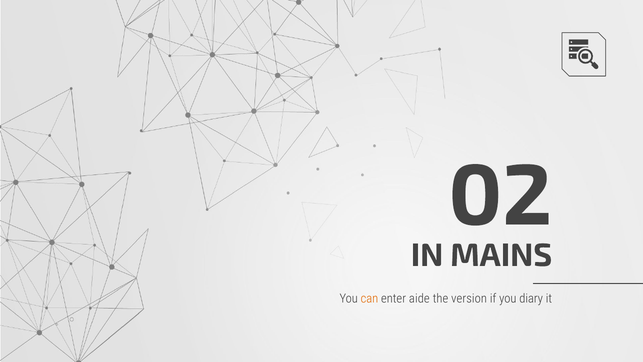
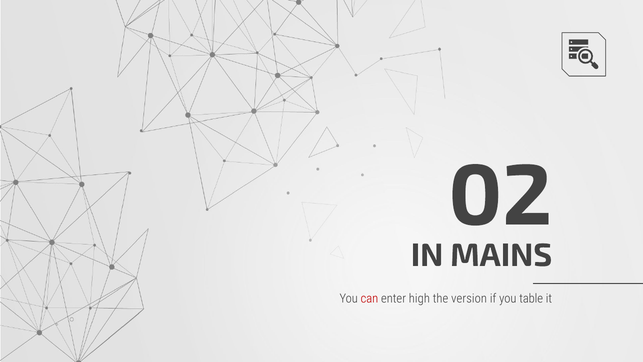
can colour: orange -> red
aide: aide -> high
diary: diary -> table
